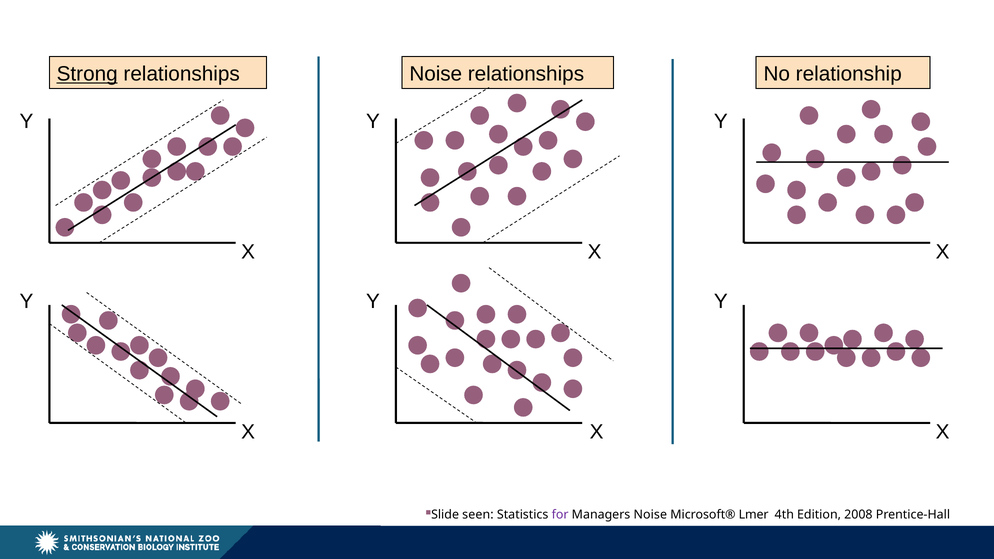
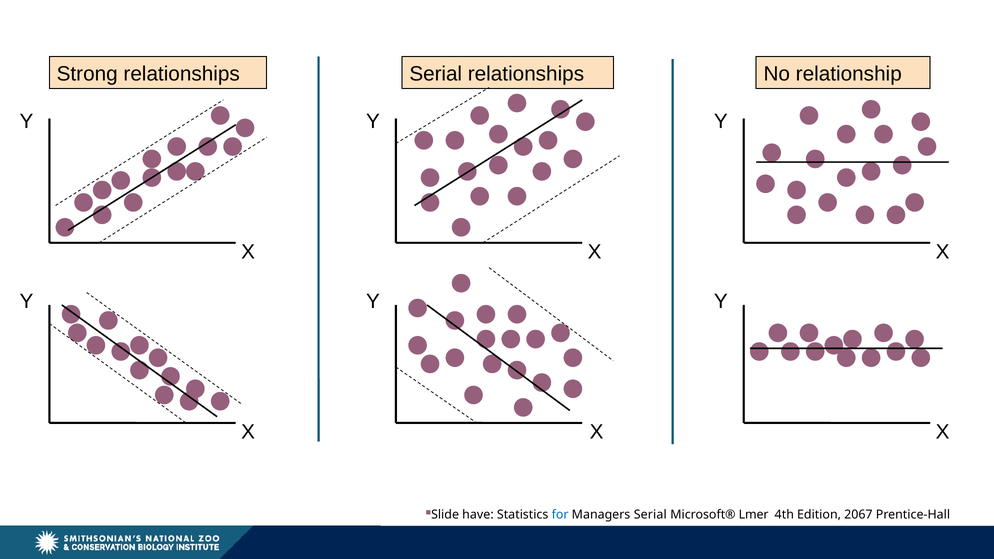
Strong underline: present -> none
relationships Noise: Noise -> Serial
seen: seen -> have
for colour: purple -> blue
Managers Noise: Noise -> Serial
2008: 2008 -> 2067
